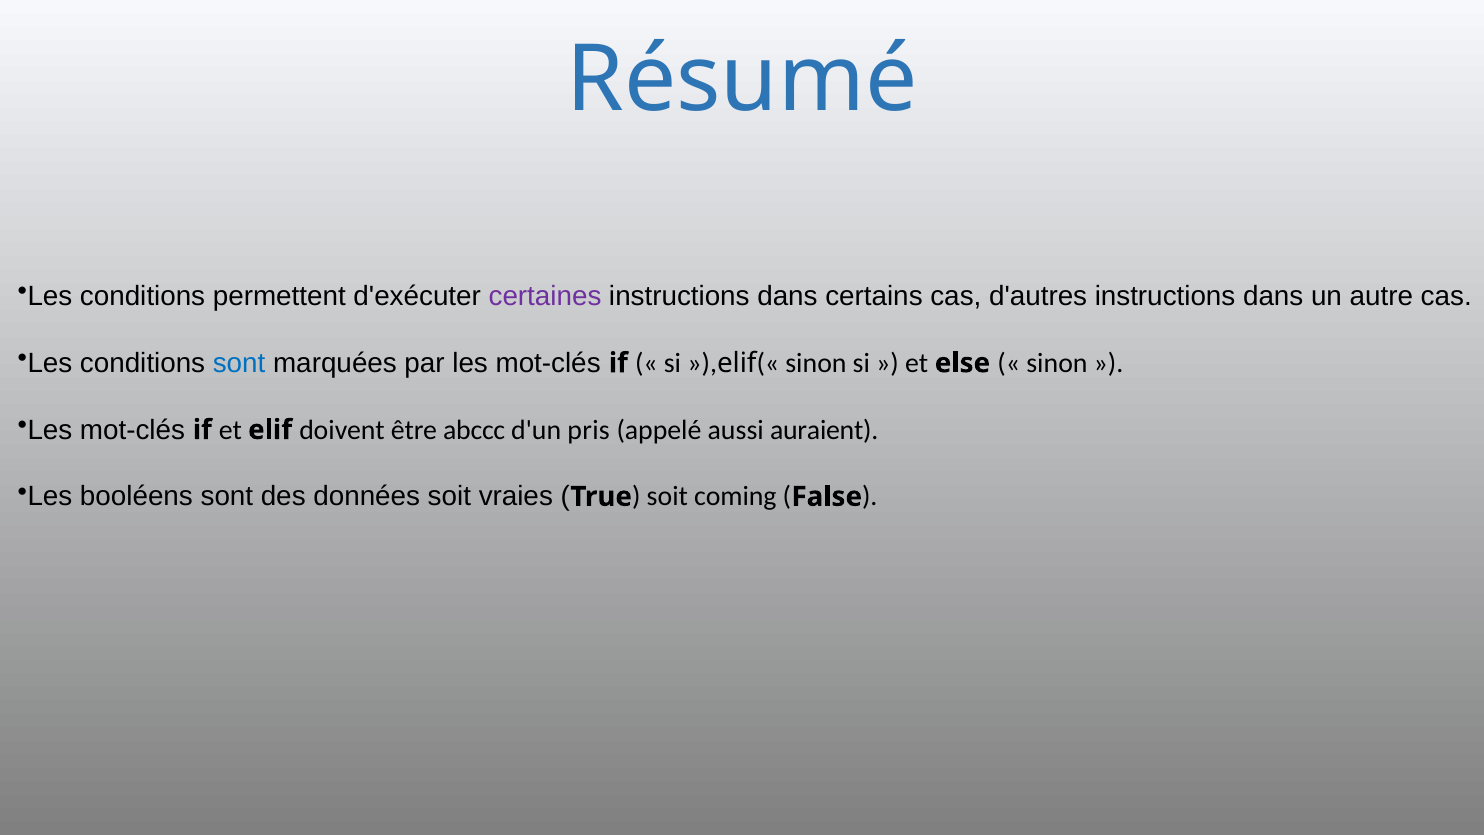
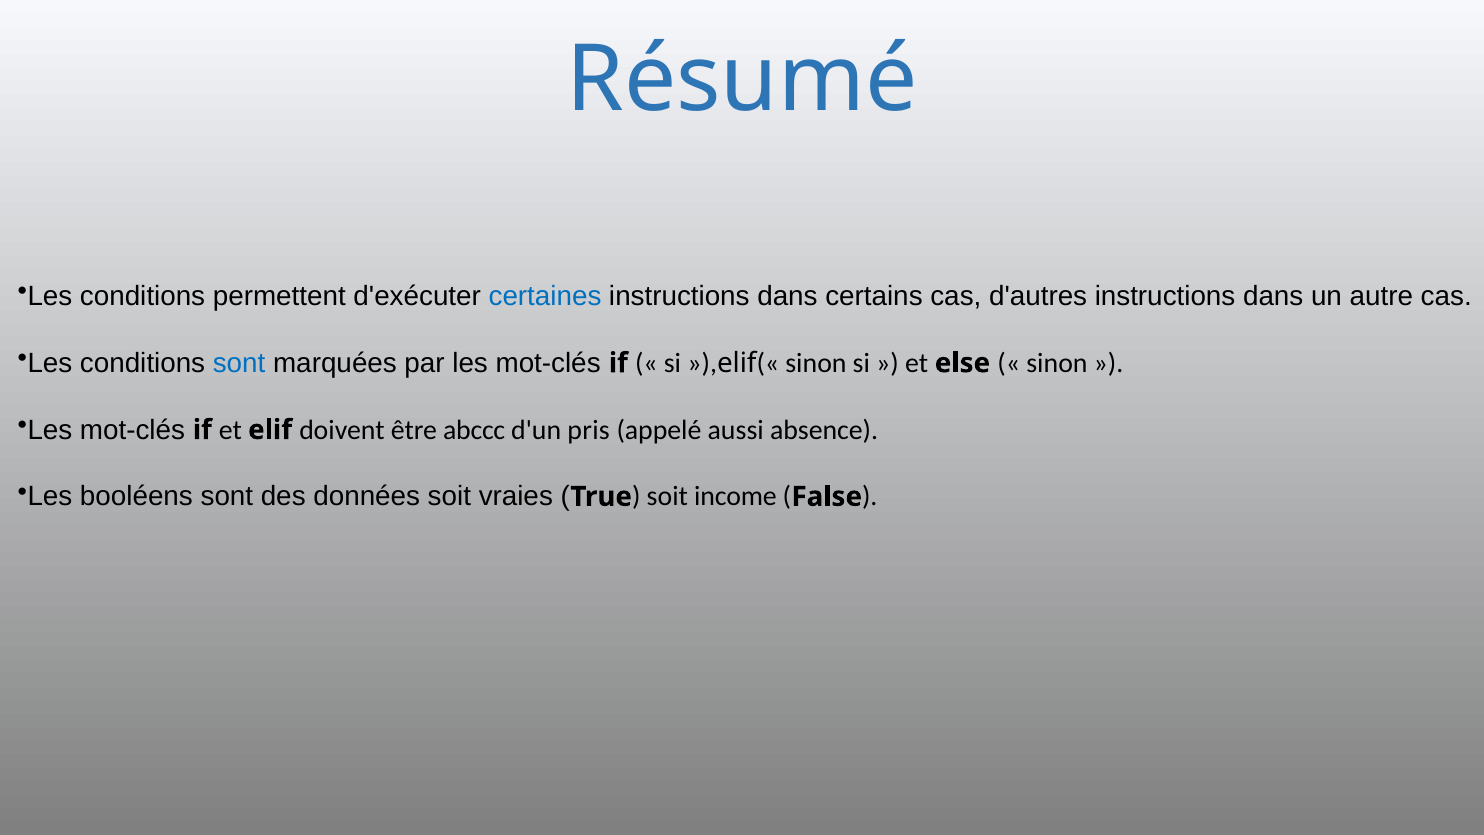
certaines colour: purple -> blue
auraient: auraient -> absence
coming: coming -> income
